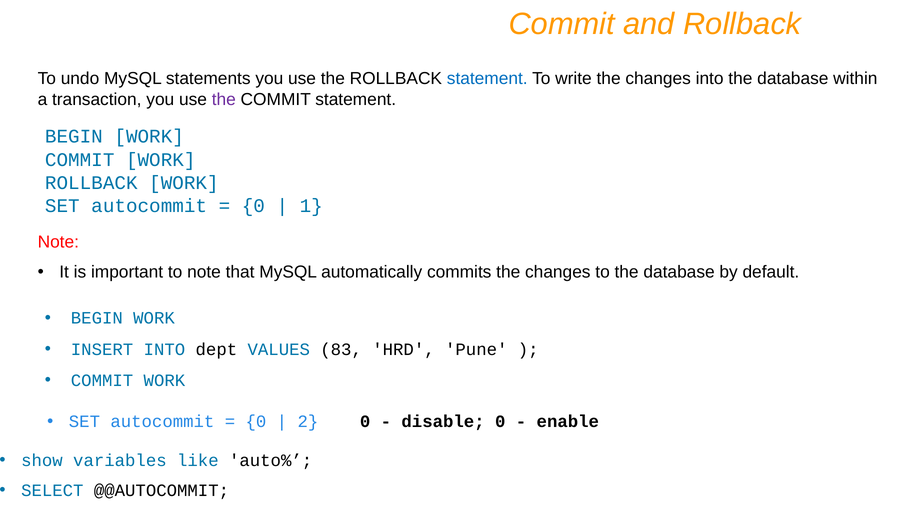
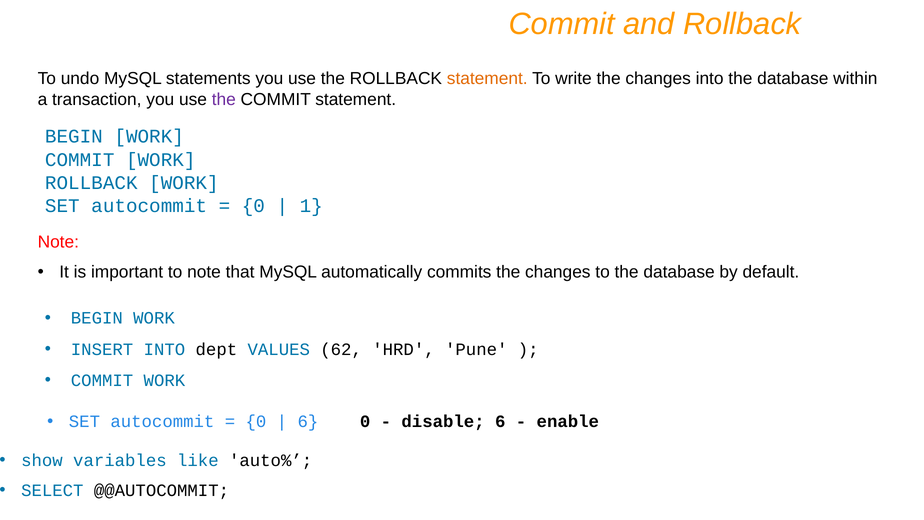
statement at (487, 79) colour: blue -> orange
83: 83 -> 62
2 at (308, 422): 2 -> 6
disable 0: 0 -> 6
